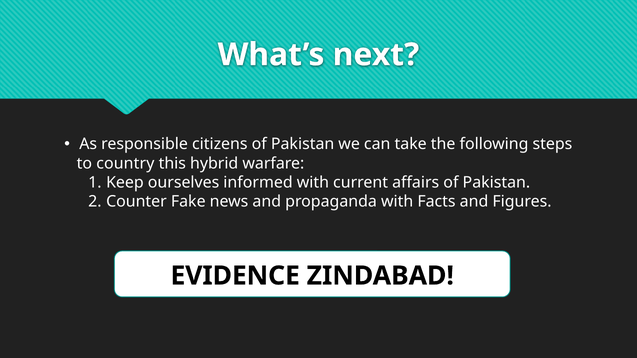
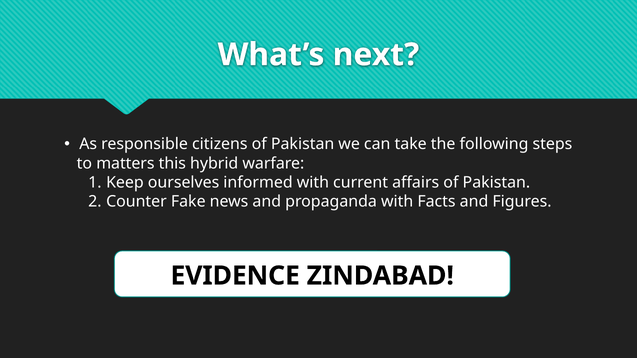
country: country -> matters
